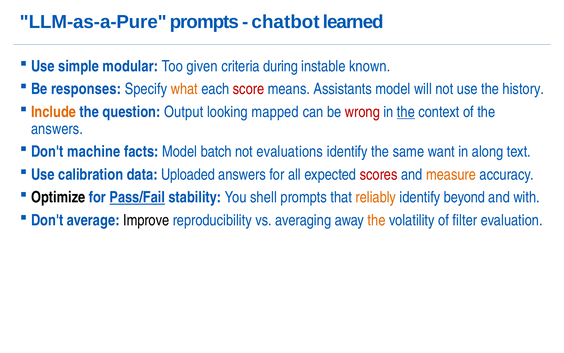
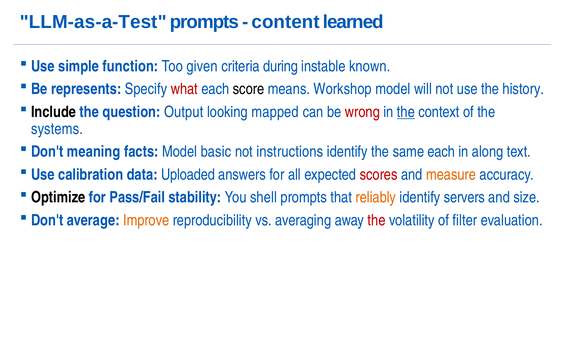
LLM-as-a-Pure: LLM-as-a-Pure -> LLM-as-a-Test
chatbot: chatbot -> content
modular: modular -> function
responses: responses -> represents
what colour: orange -> red
score colour: red -> black
Assistants: Assistants -> Workshop
Include colour: orange -> black
answers at (57, 129): answers -> systems
machine: machine -> meaning
batch: batch -> basic
evaluations: evaluations -> instructions
same want: want -> each
Pass/Fail underline: present -> none
beyond: beyond -> servers
with: with -> size
Improve colour: black -> orange
the at (377, 220) colour: orange -> red
